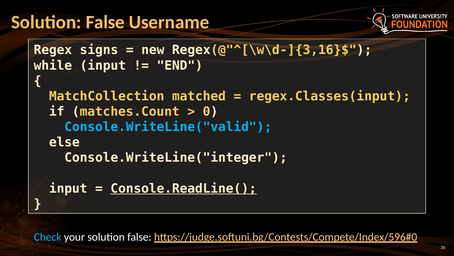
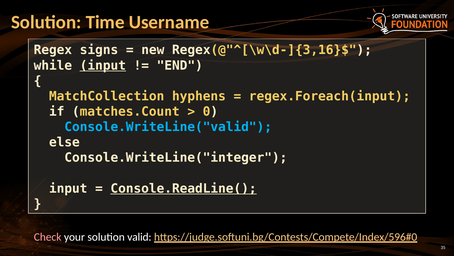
False at (105, 22): False -> Time
input at (103, 65) underline: none -> present
matched: matched -> hyphens
regex.Classes(input: regex.Classes(input -> regex.Foreach(input
Check colour: light blue -> pink
your solution false: false -> valid
